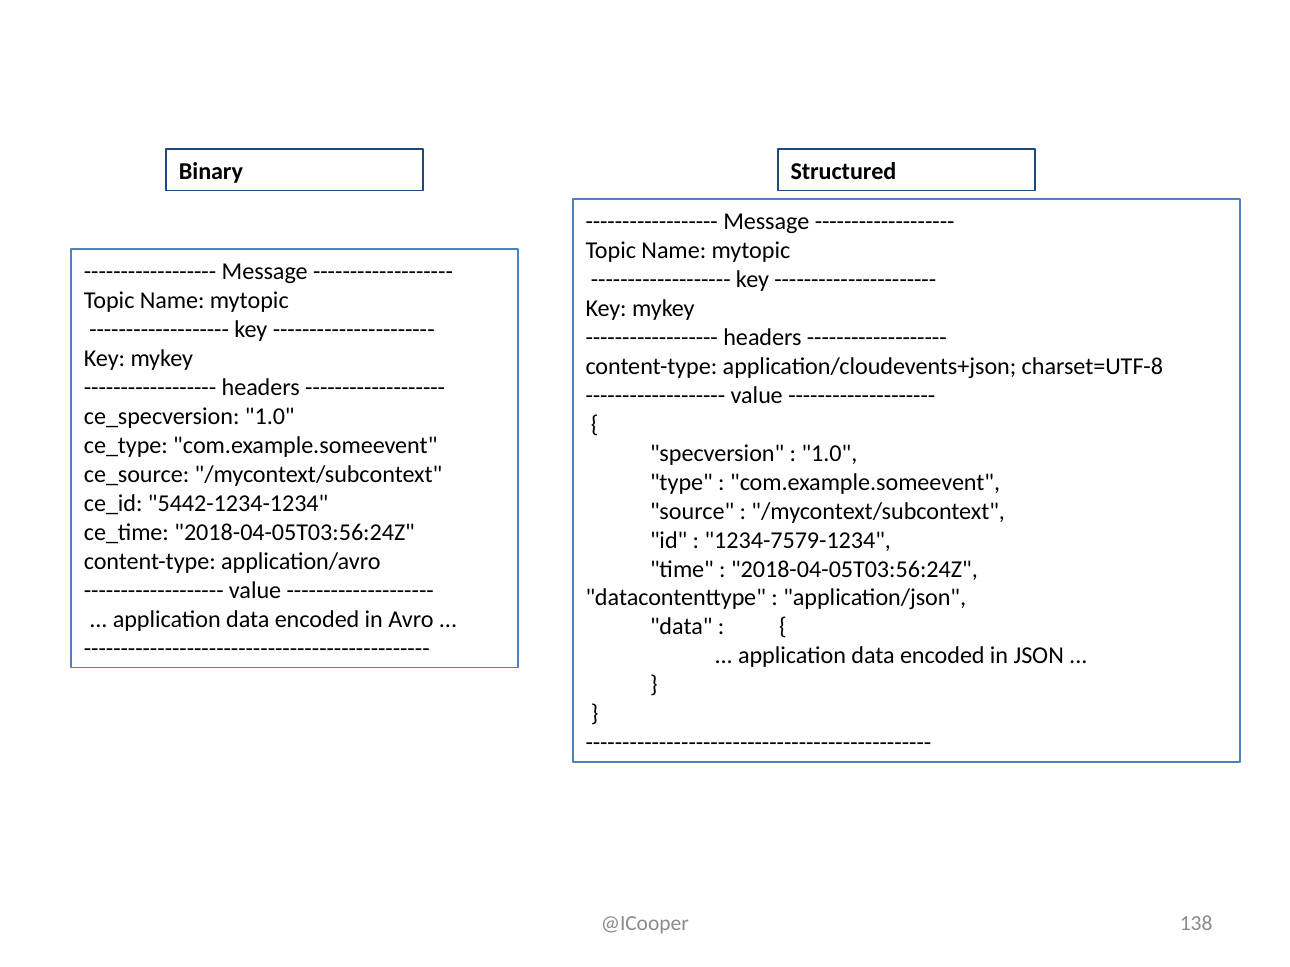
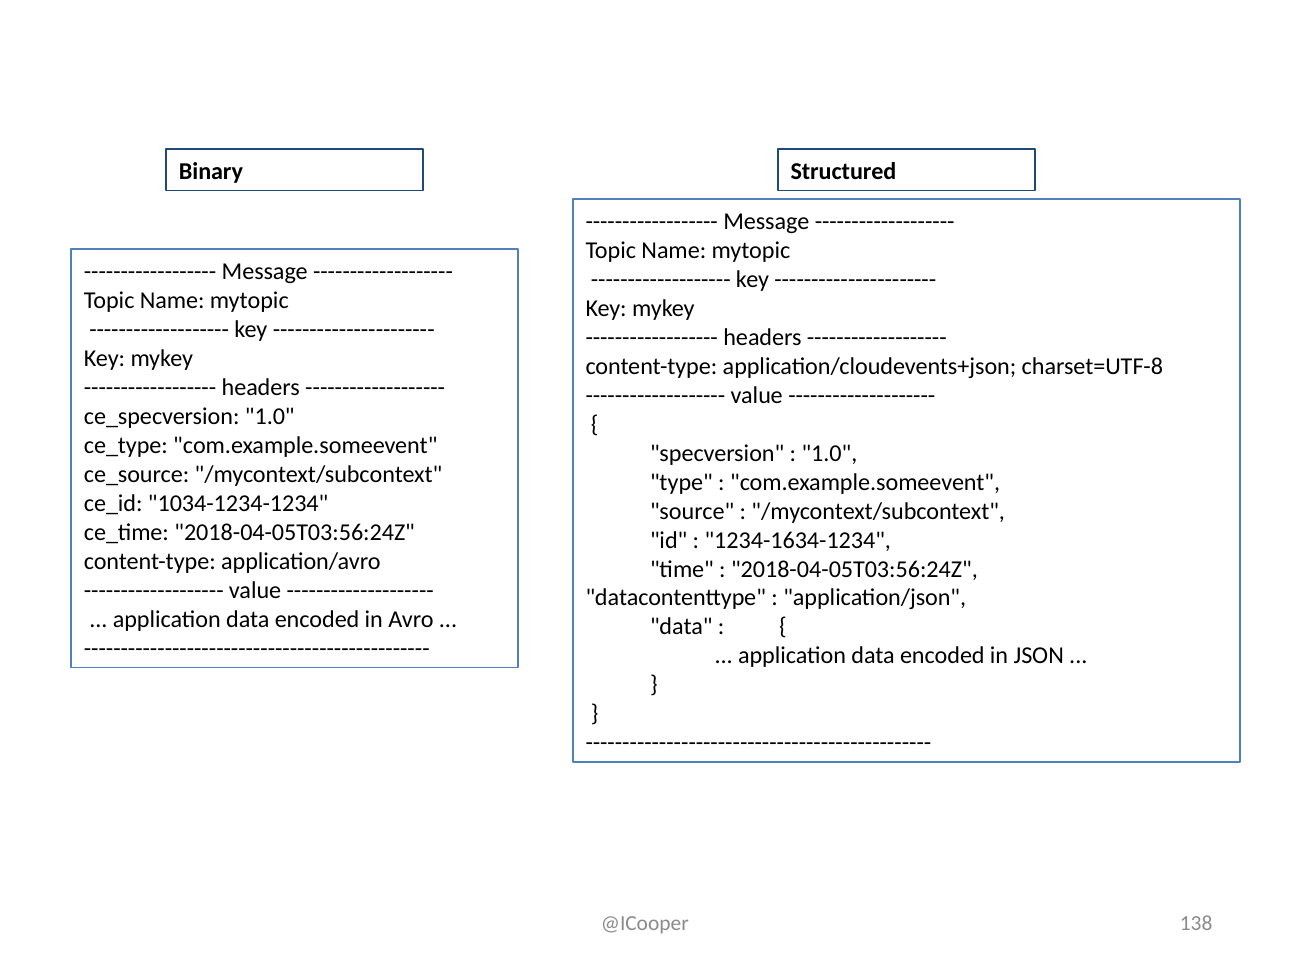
5442-1234-1234: 5442-1234-1234 -> 1034-1234-1234
1234-7579-1234: 1234-7579-1234 -> 1234-1634-1234
